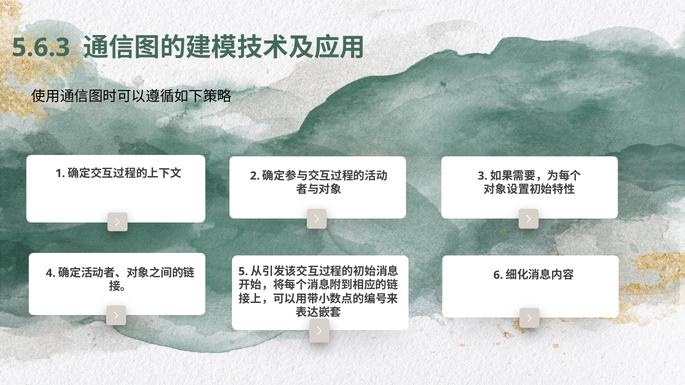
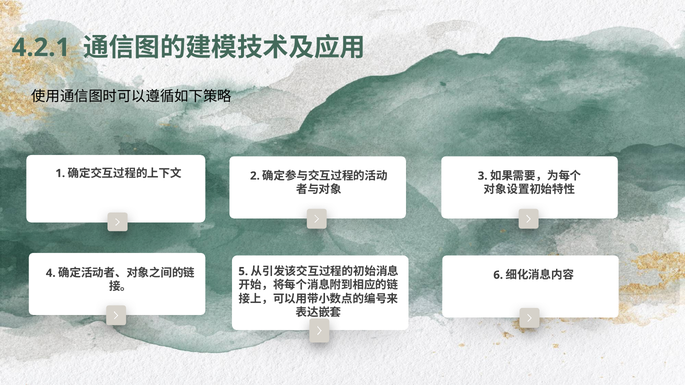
5.6.3: 5.6.3 -> 4.2.1
